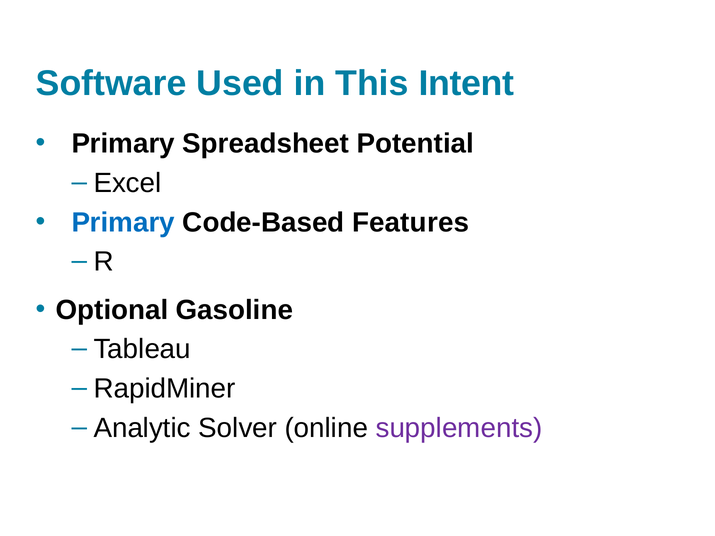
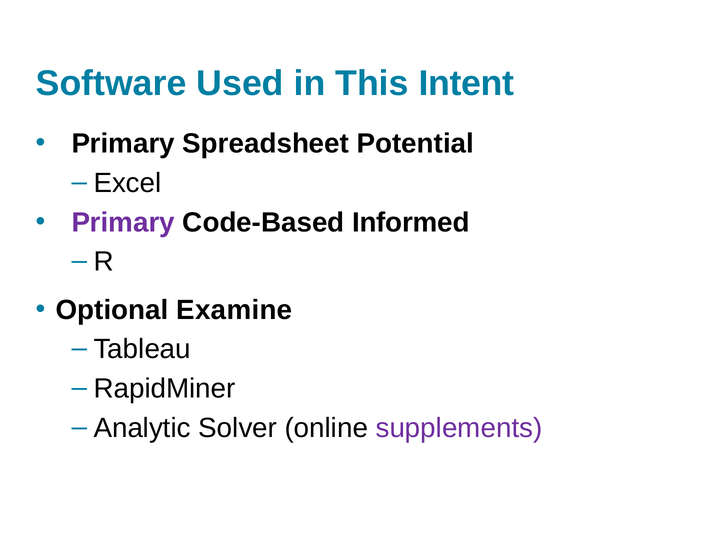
Primary at (123, 222) colour: blue -> purple
Features: Features -> Informed
Gasoline: Gasoline -> Examine
